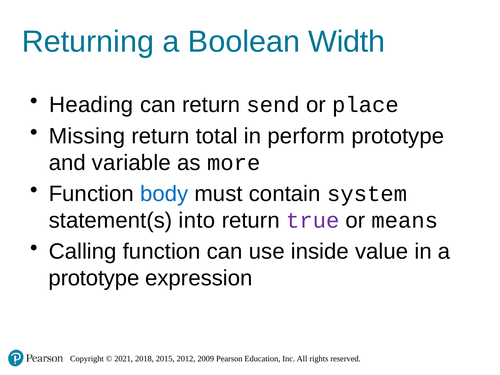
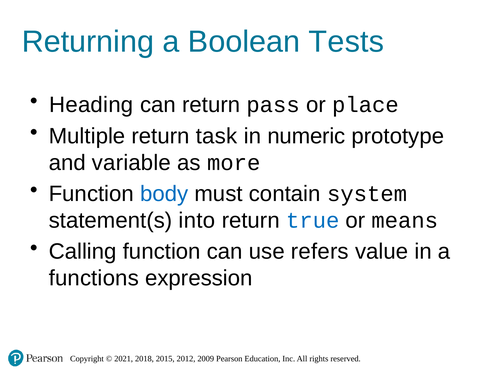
Width: Width -> Tests
send: send -> pass
Missing: Missing -> Multiple
total: total -> task
perform: perform -> numeric
true colour: purple -> blue
inside: inside -> refers
prototype at (94, 278): prototype -> functions
